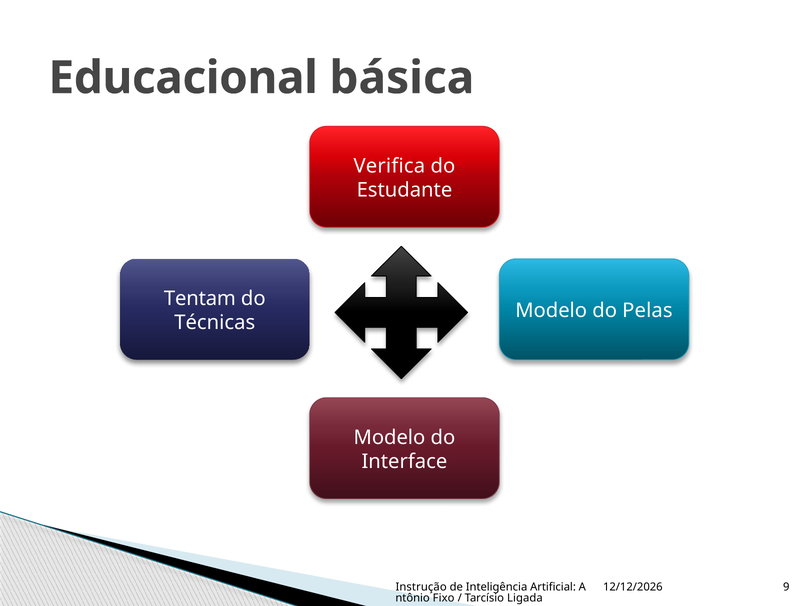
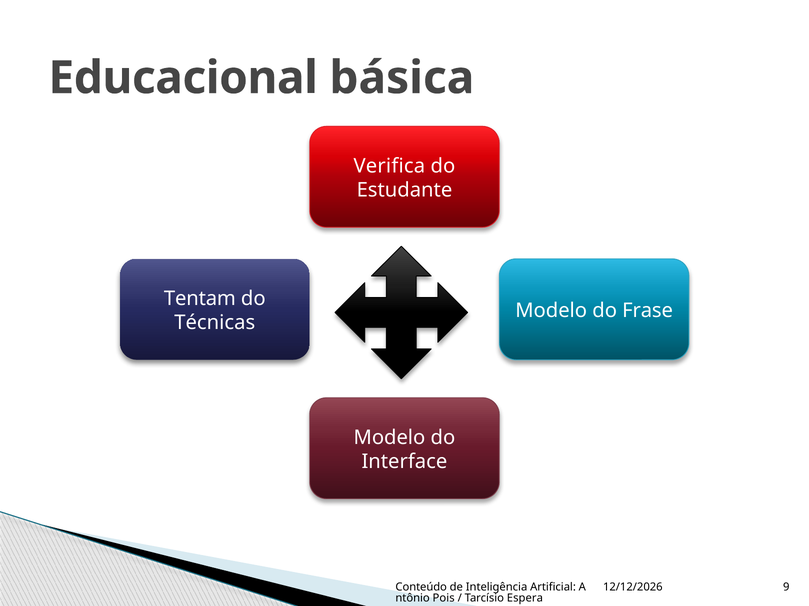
Pelas: Pelas -> Frase
Instrução: Instrução -> Conteúdo
Fixo: Fixo -> Pois
Ligada: Ligada -> Espera
